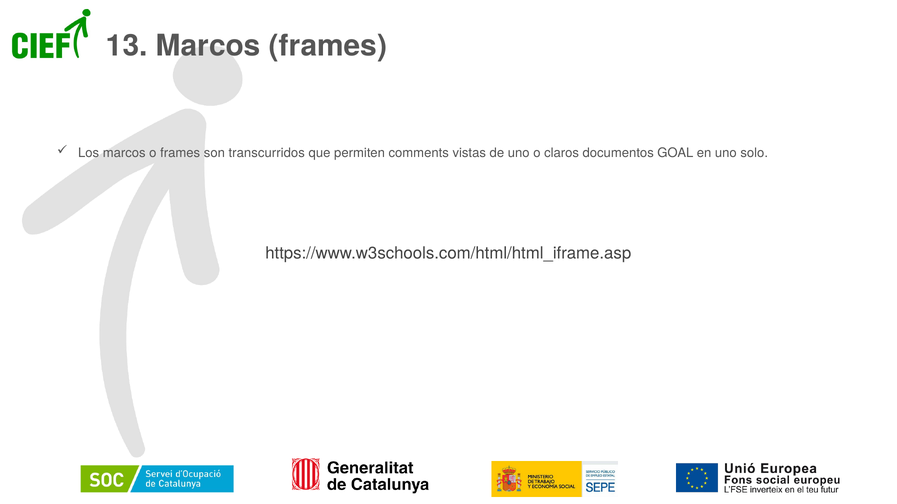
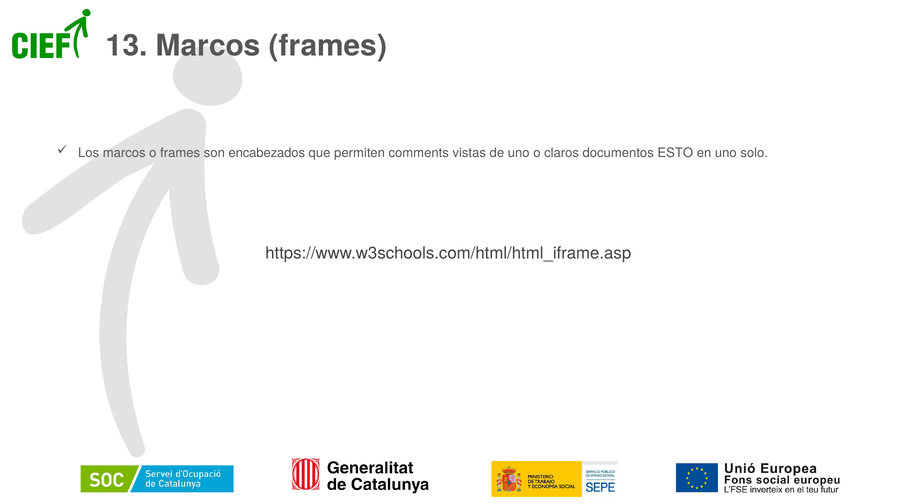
transcurridos: transcurridos -> encabezados
GOAL: GOAL -> ESTO
